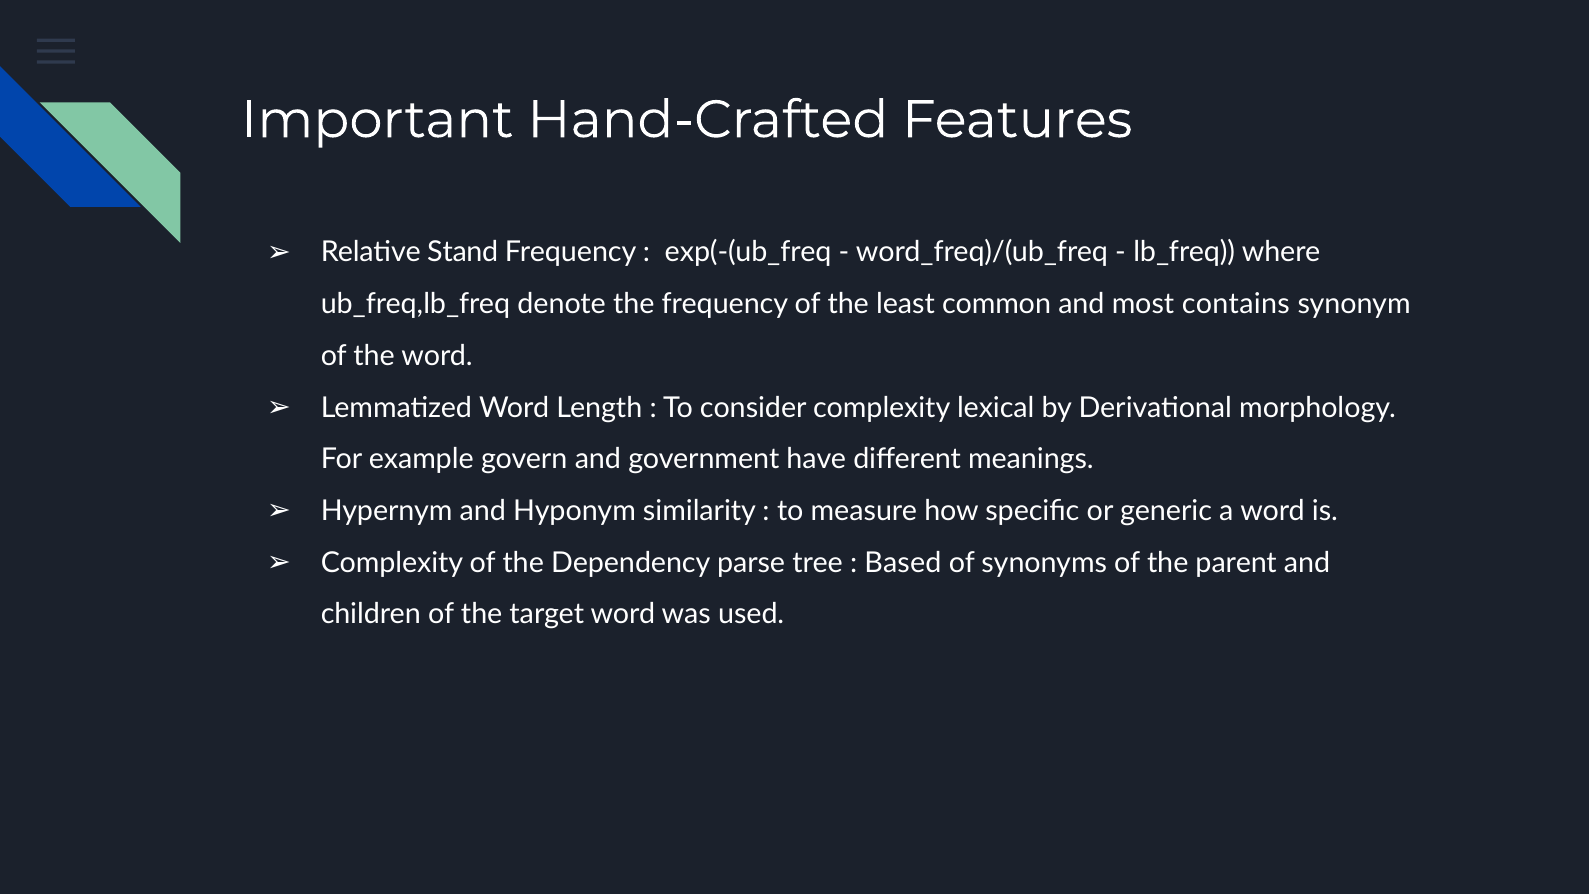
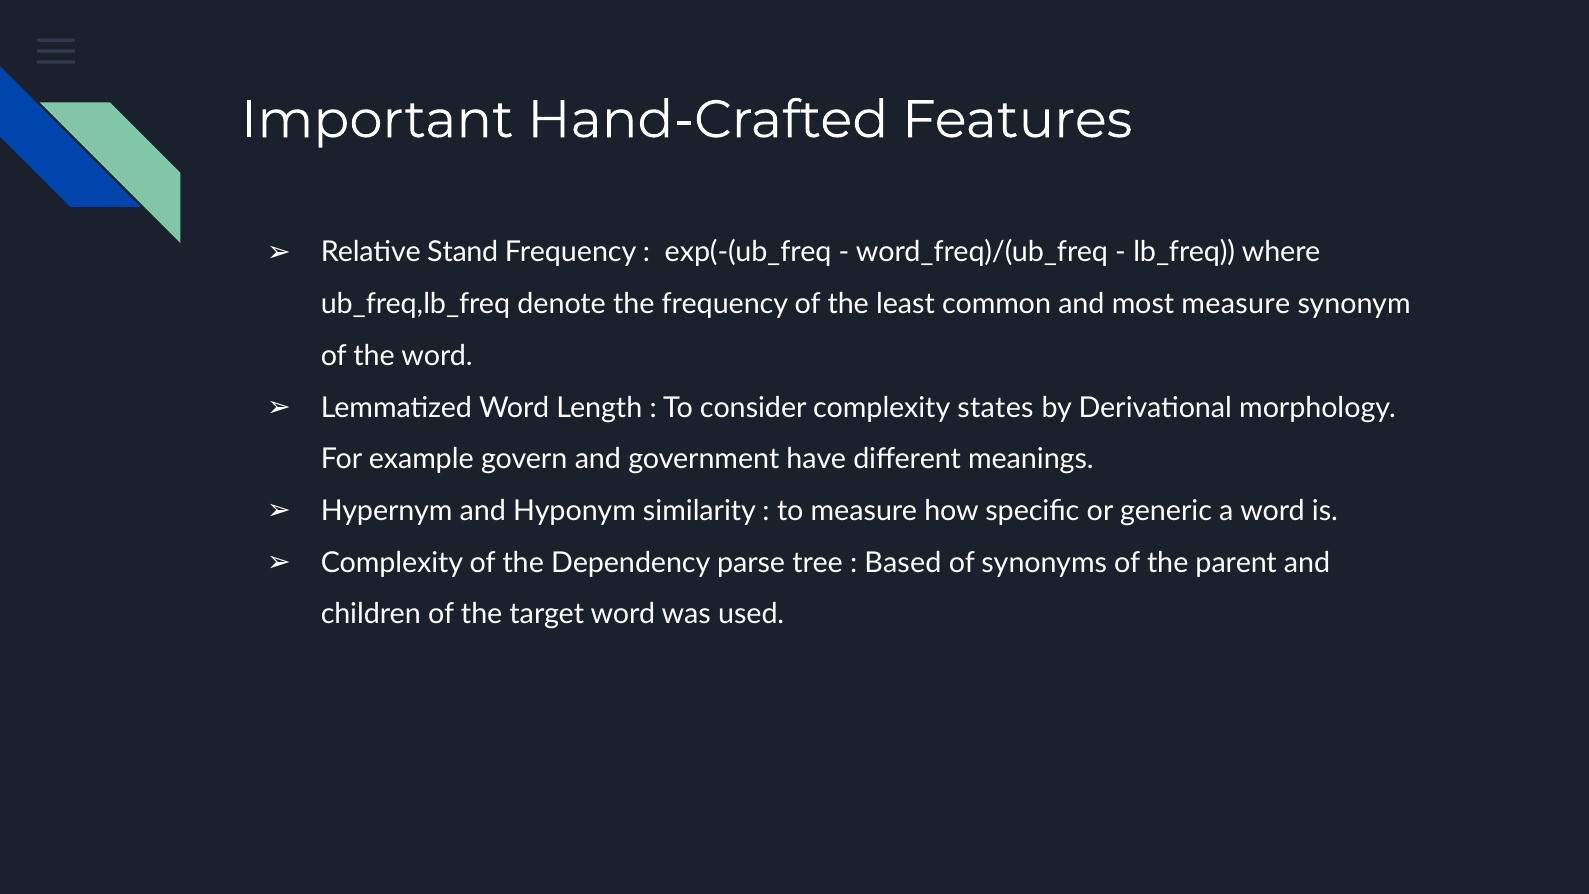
most contains: contains -> measure
lexical: lexical -> states
